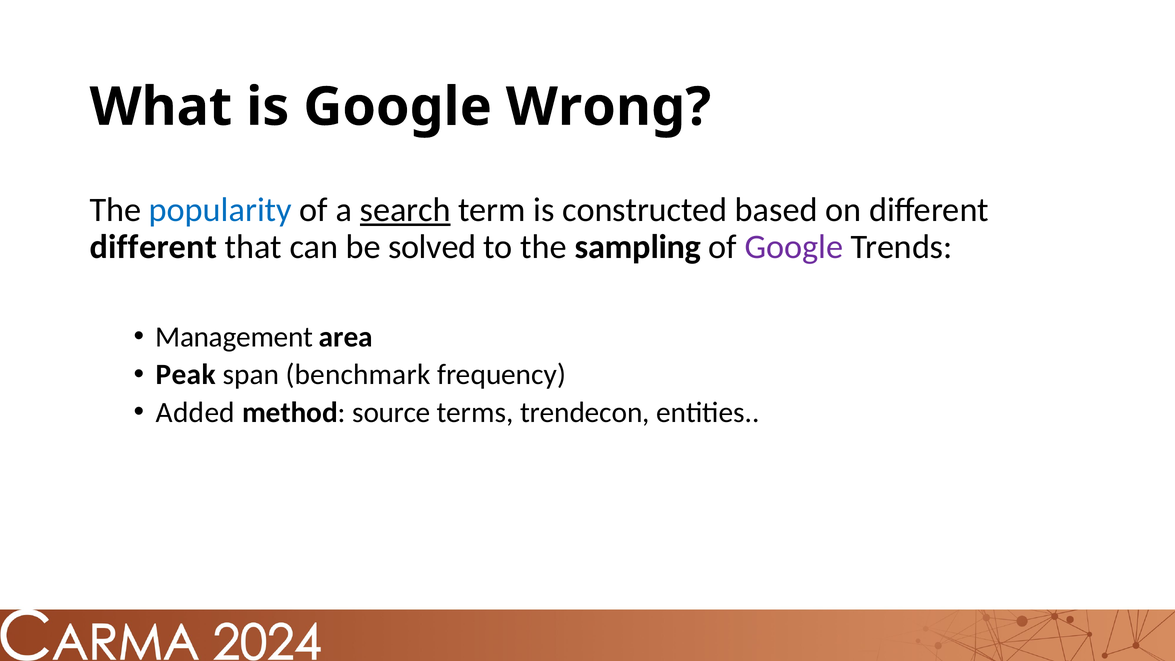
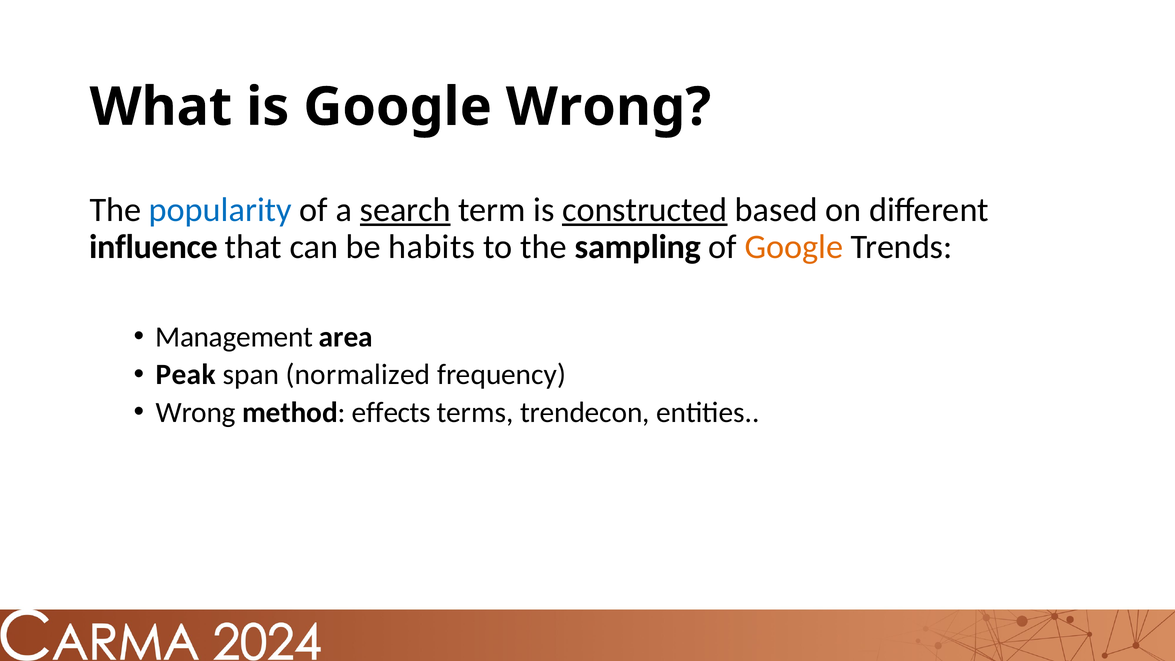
constructed underline: none -> present
different at (153, 247): different -> influence
solved: solved -> habits
Google at (794, 247) colour: purple -> orange
benchmark: benchmark -> normalized
Added at (195, 412): Added -> Wrong
source: source -> effects
